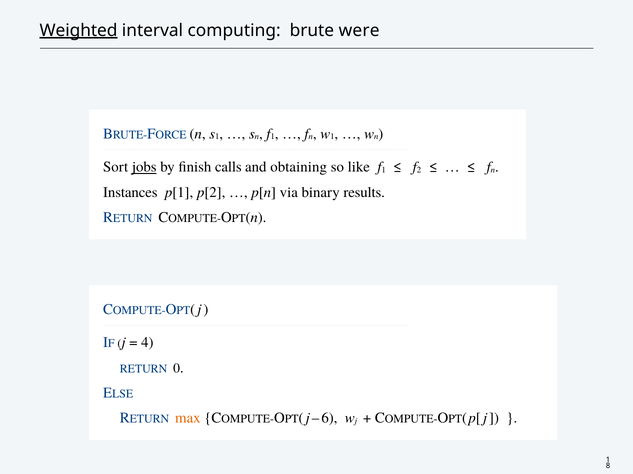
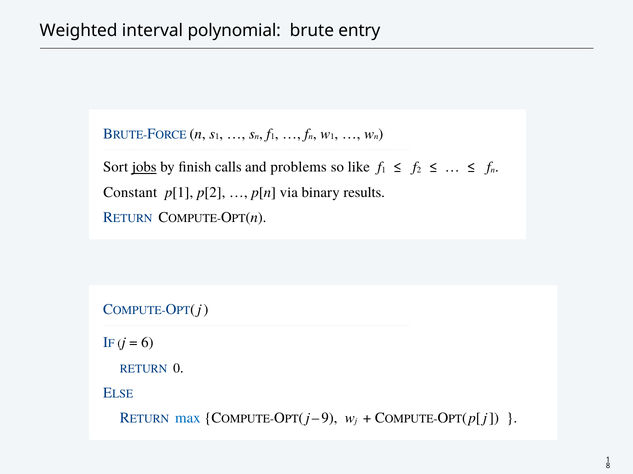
Weighted underline: present -> none
computing: computing -> polynomial
were: were -> entry
obtaining: obtaining -> problems
Instances: Instances -> Constant
4: 4 -> 6
max colour: orange -> blue
6: 6 -> 9
